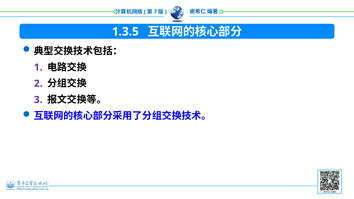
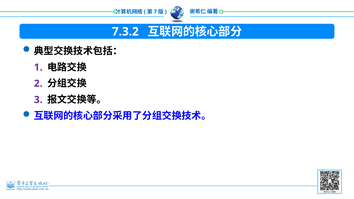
1.3.5: 1.3.5 -> 7.3.2
